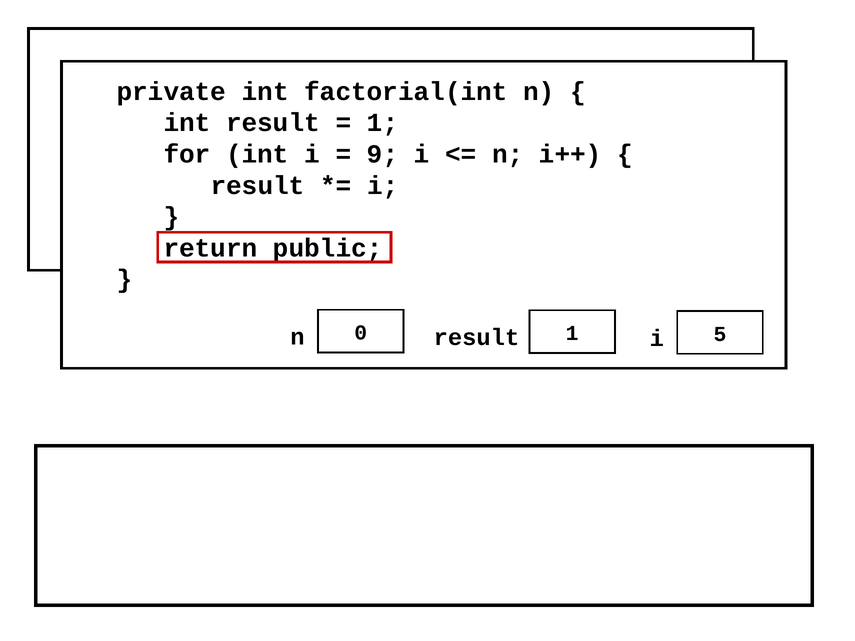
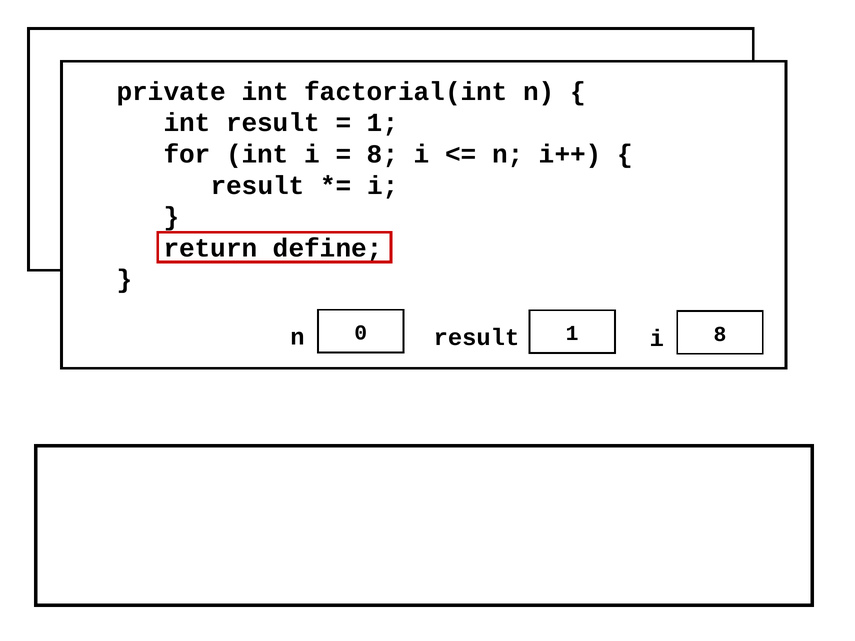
9 at (383, 154): 9 -> 8
return public: public -> define
n 5: 5 -> 8
